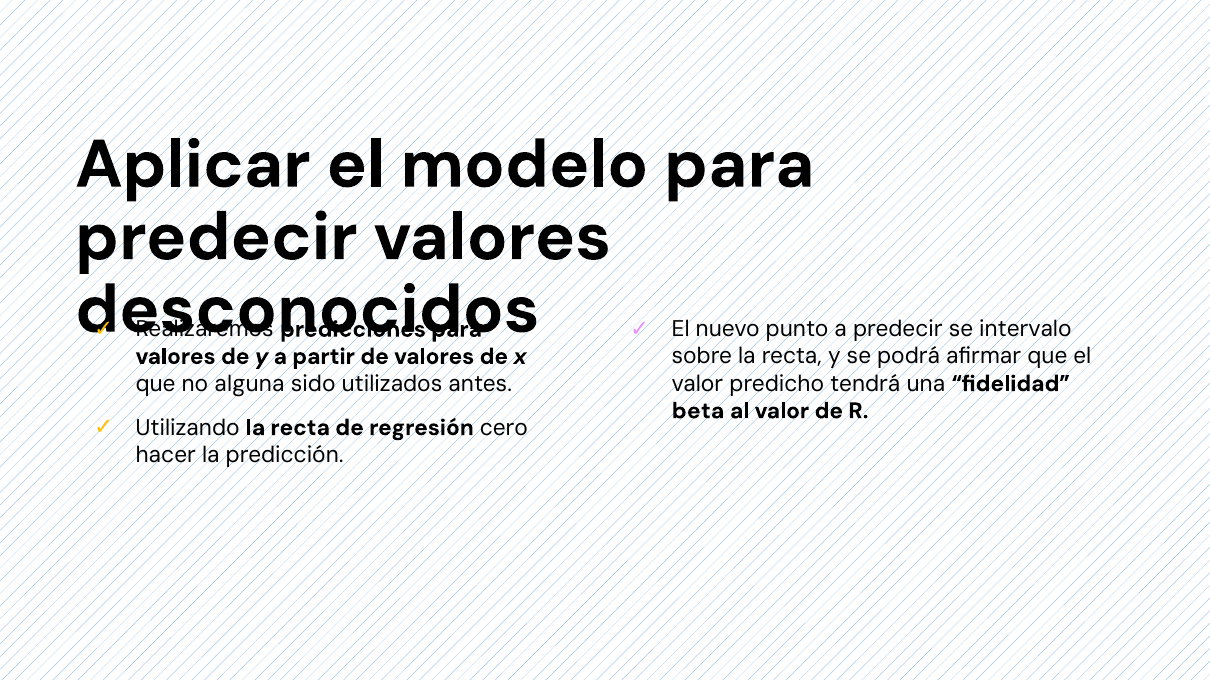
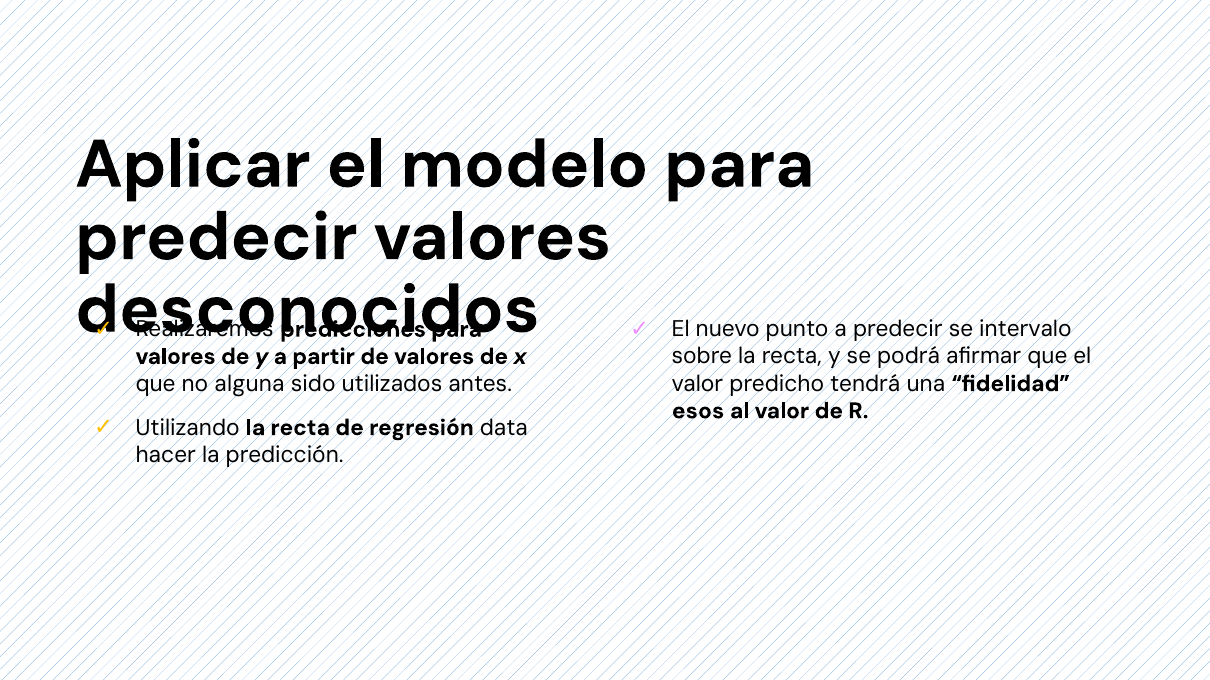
beta: beta -> esos
cero: cero -> data
